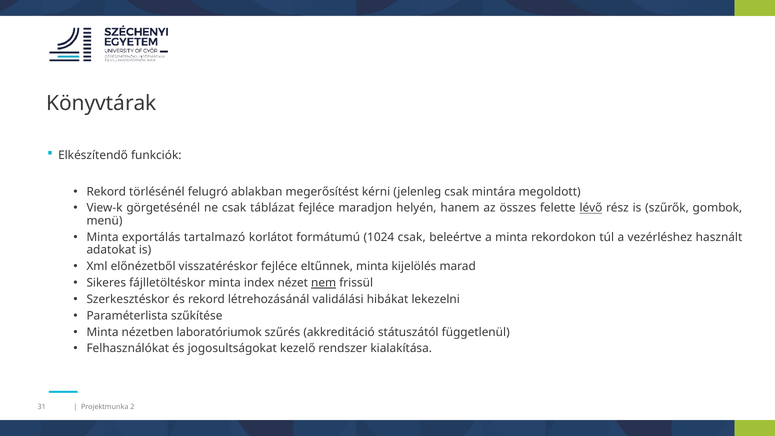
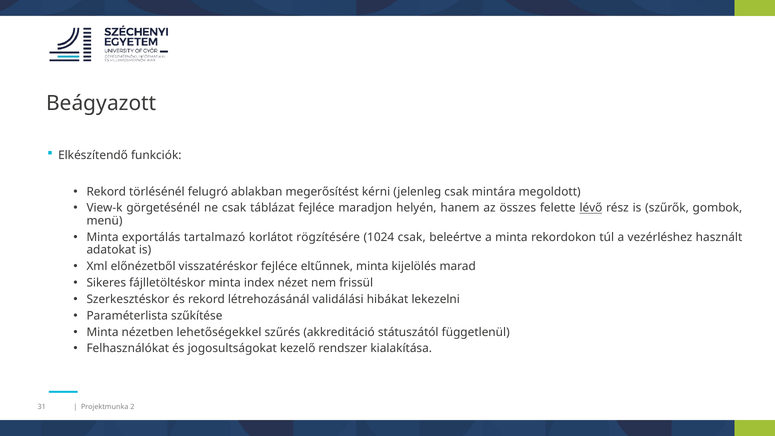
Könyvtárak: Könyvtárak -> Beágyazott
formátumú: formátumú -> rögzítésére
nem underline: present -> none
laboratóriumok: laboratóriumok -> lehetőségekkel
